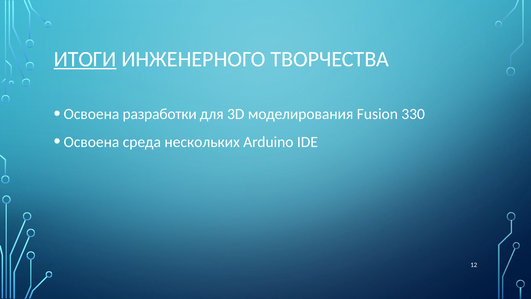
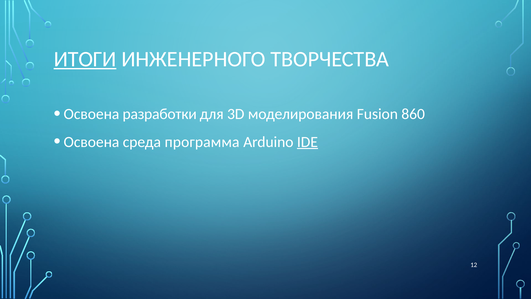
330: 330 -> 860
нескольких: нескольких -> программа
IDE underline: none -> present
